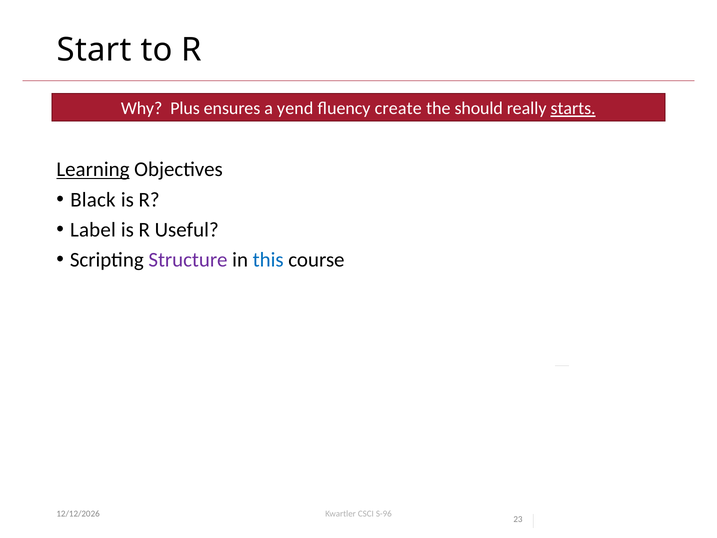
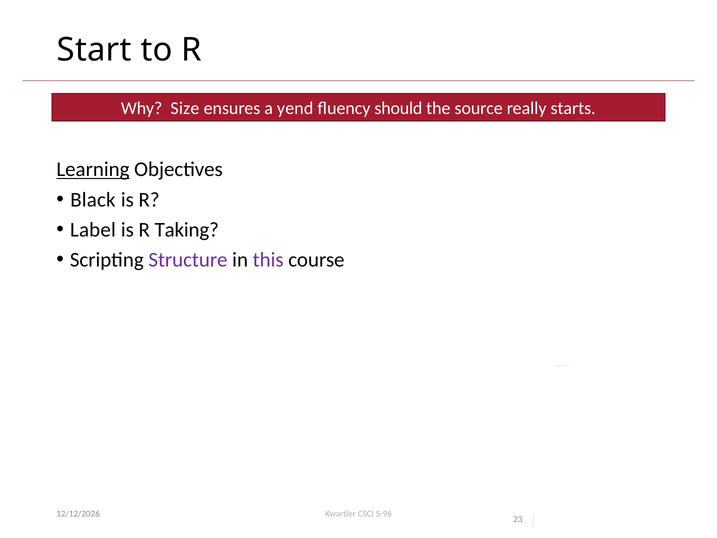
Plus: Plus -> Size
create: create -> should
should: should -> source
starts underline: present -> none
Useful: Useful -> Taking
this colour: blue -> purple
